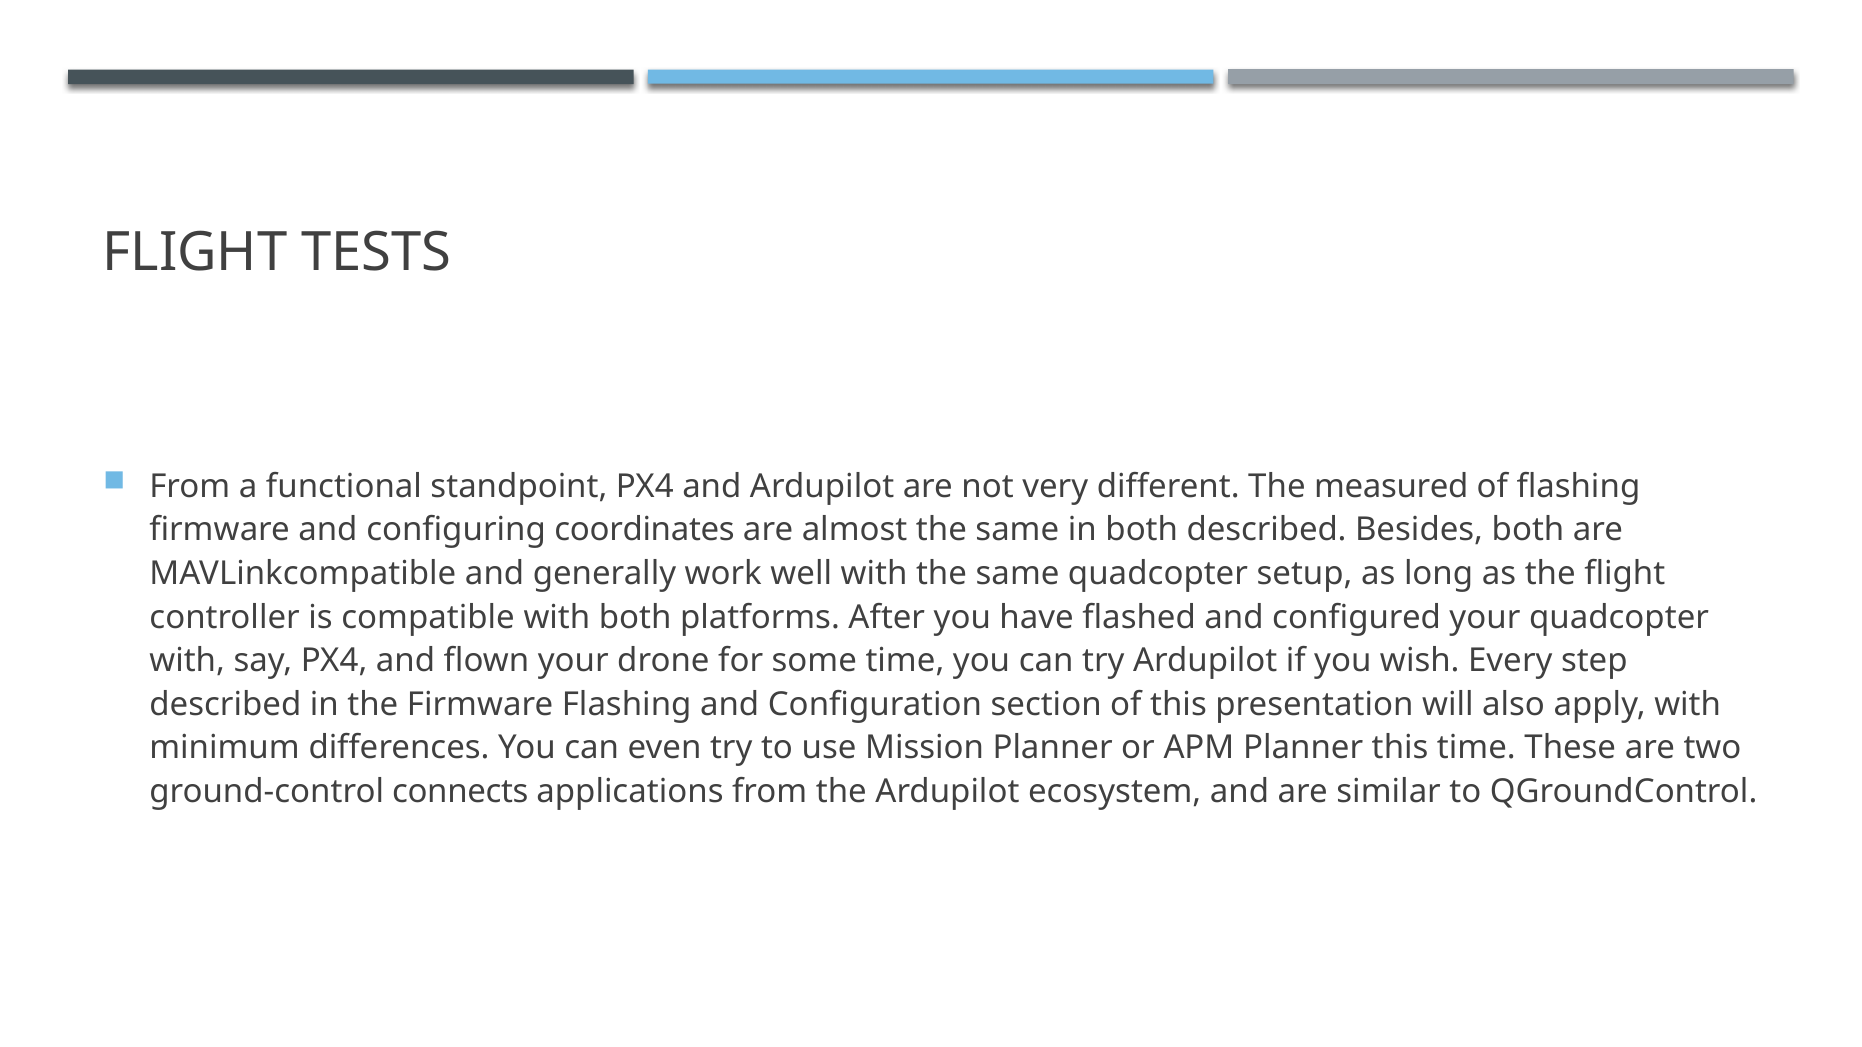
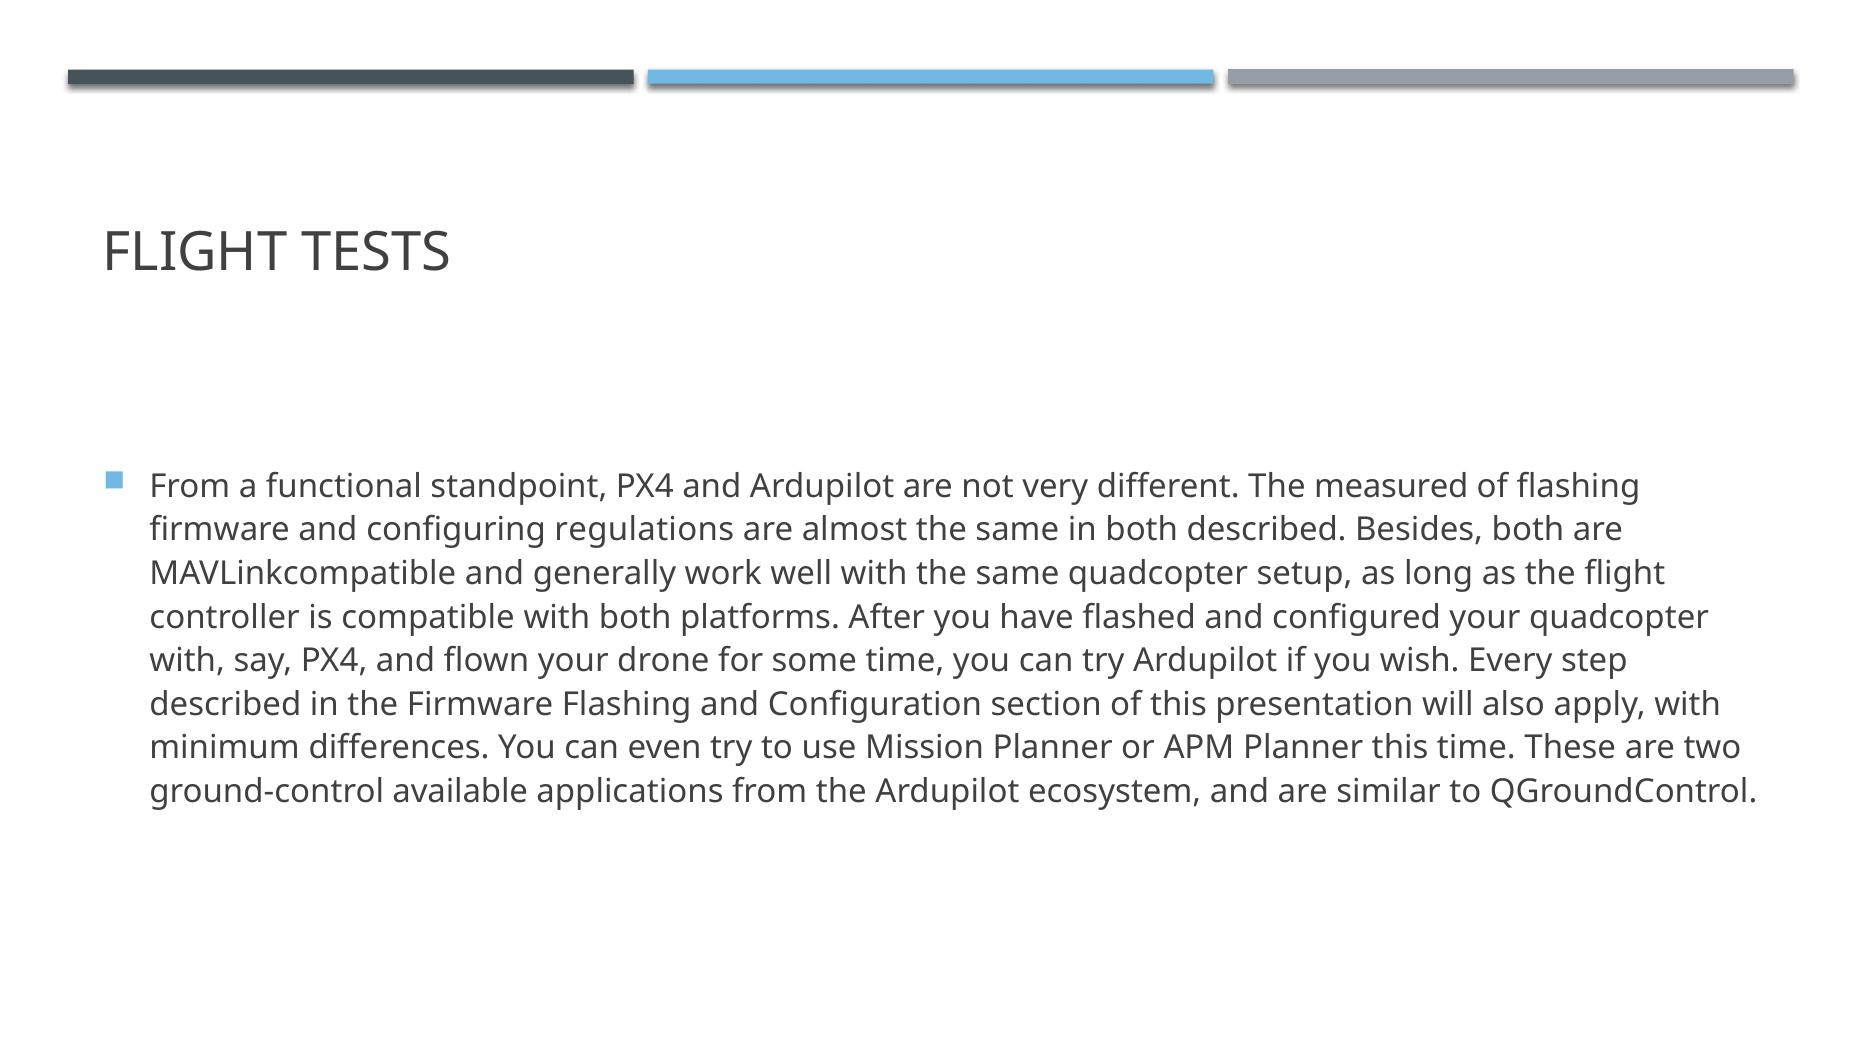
coordinates: coordinates -> regulations
connects: connects -> available
